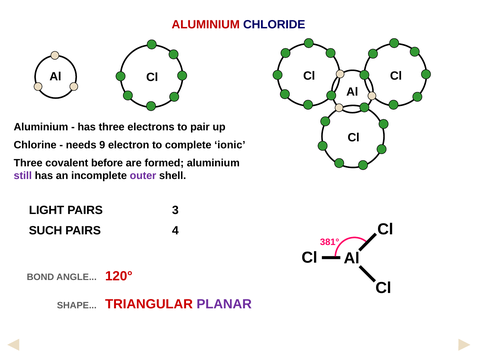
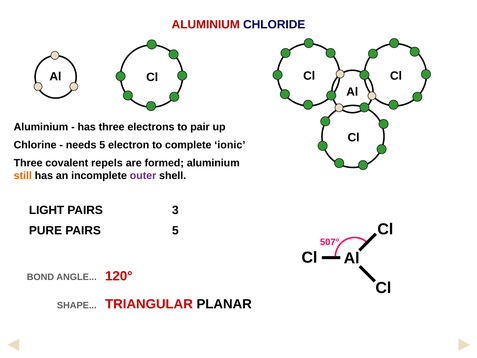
needs 9: 9 -> 5
before: before -> repels
still colour: purple -> orange
SUCH: SUCH -> PURE
PAIRS 4: 4 -> 5
381°: 381° -> 507°
PLANAR colour: purple -> black
